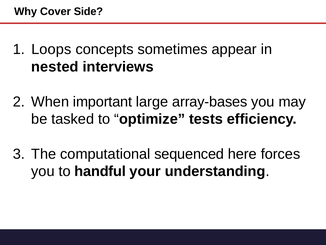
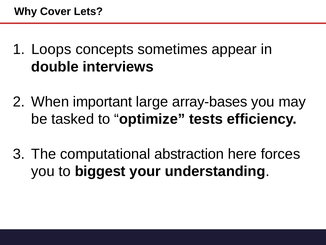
Side: Side -> Lets
nested: nested -> double
sequenced: sequenced -> abstraction
handful: handful -> biggest
